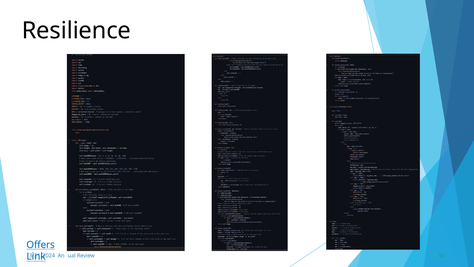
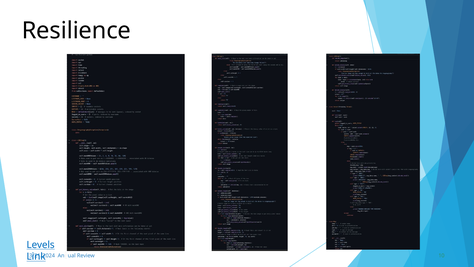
Offers: Offers -> Levels
